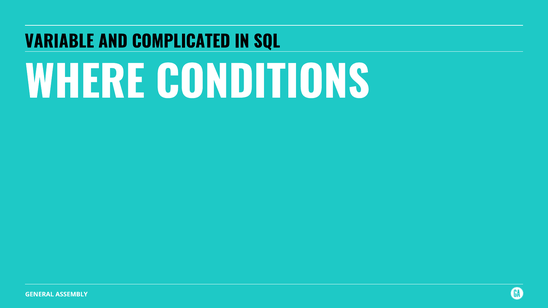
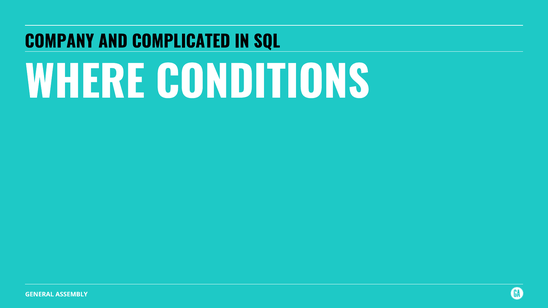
VARIABLE: VARIABLE -> COMPANY
